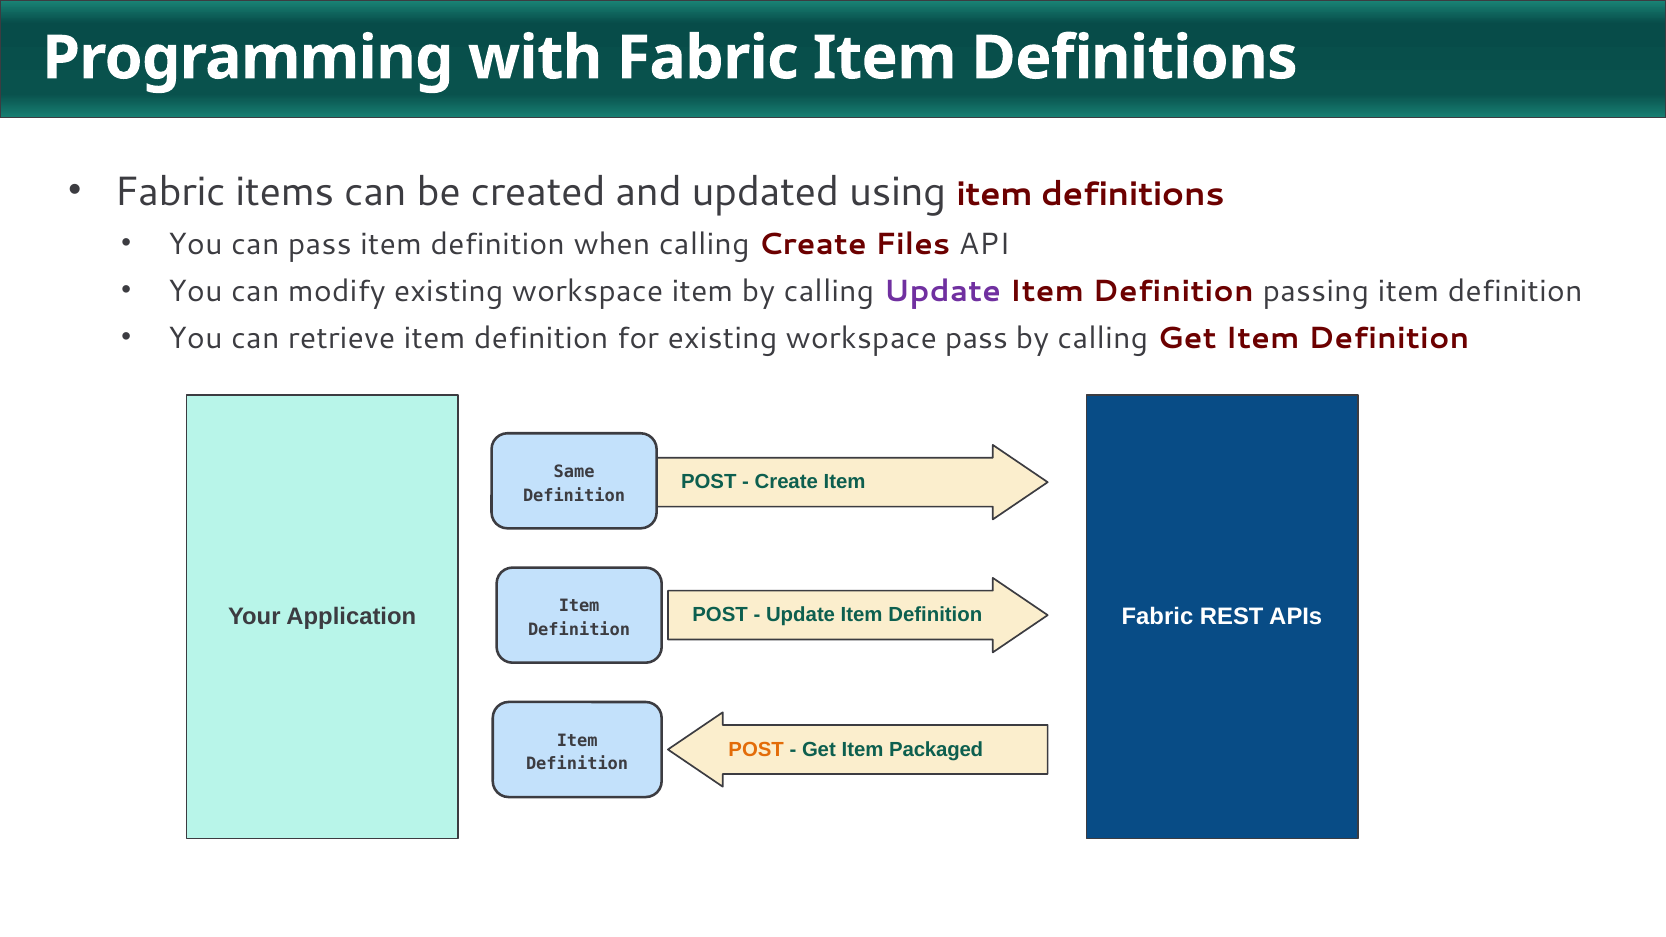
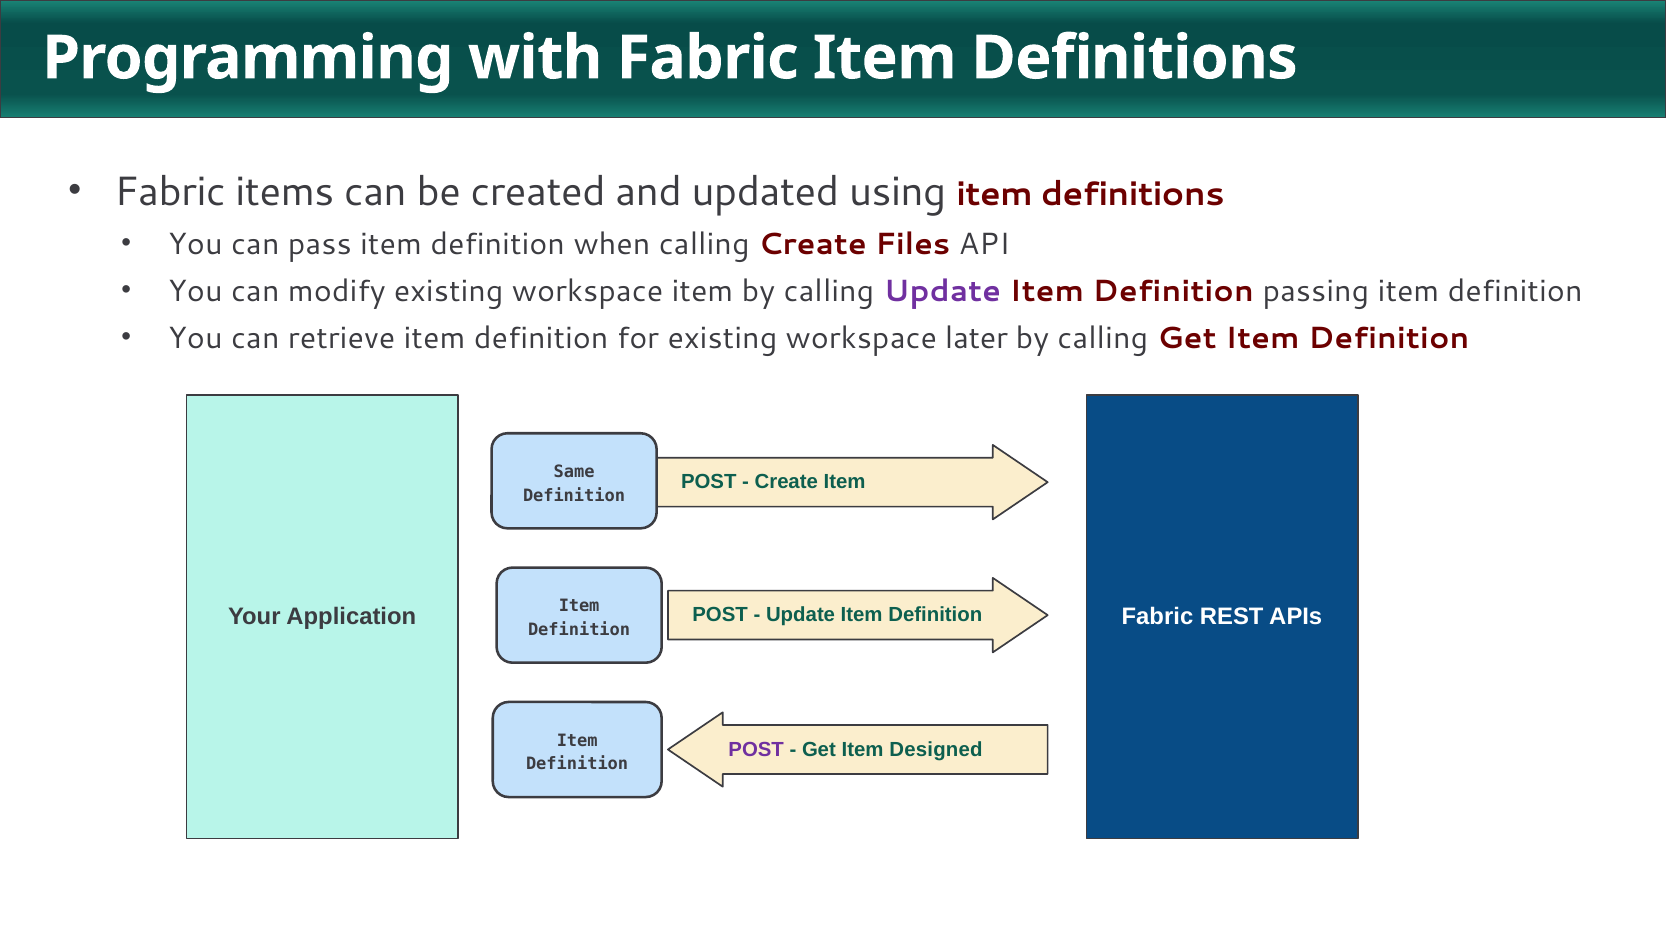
workspace pass: pass -> later
POST at (756, 749) colour: orange -> purple
Packaged: Packaged -> Designed
